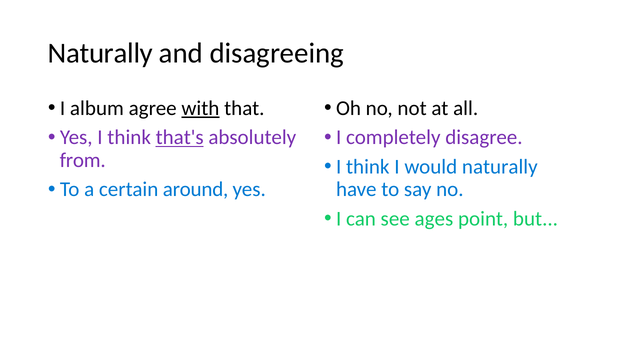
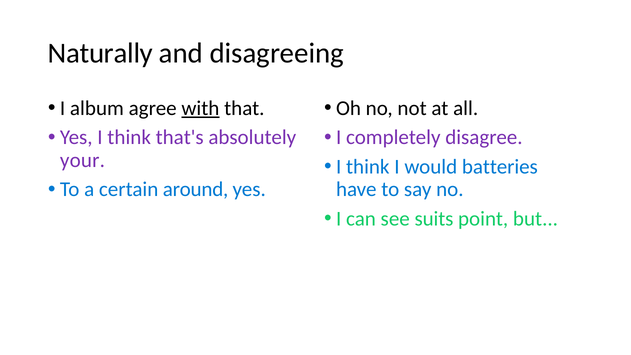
that's underline: present -> none
from: from -> your
would naturally: naturally -> batteries
ages: ages -> suits
